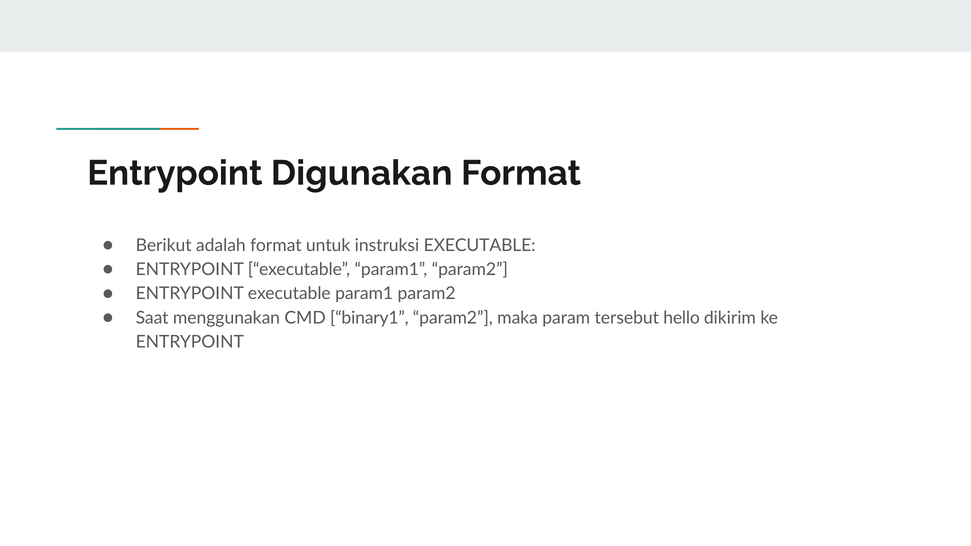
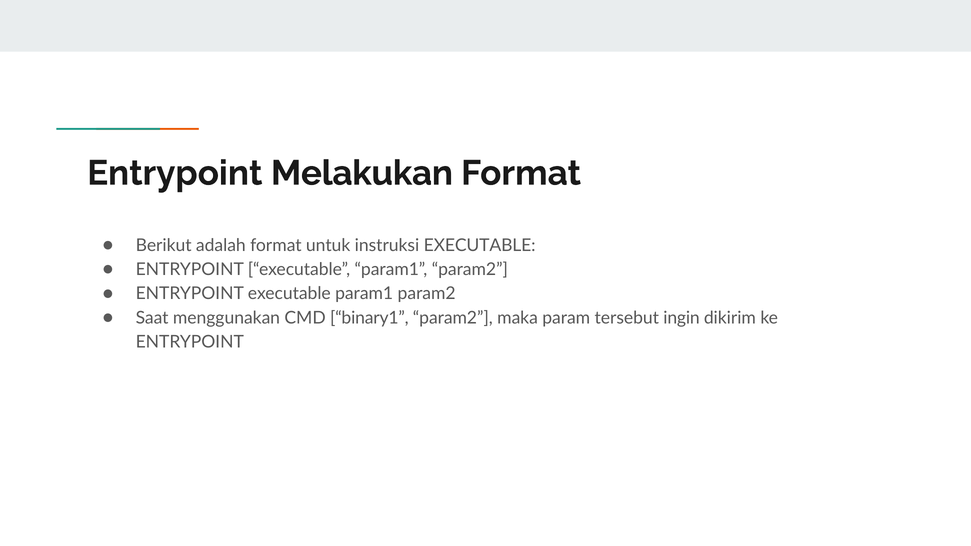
Digunakan: Digunakan -> Melakukan
hello: hello -> ingin
